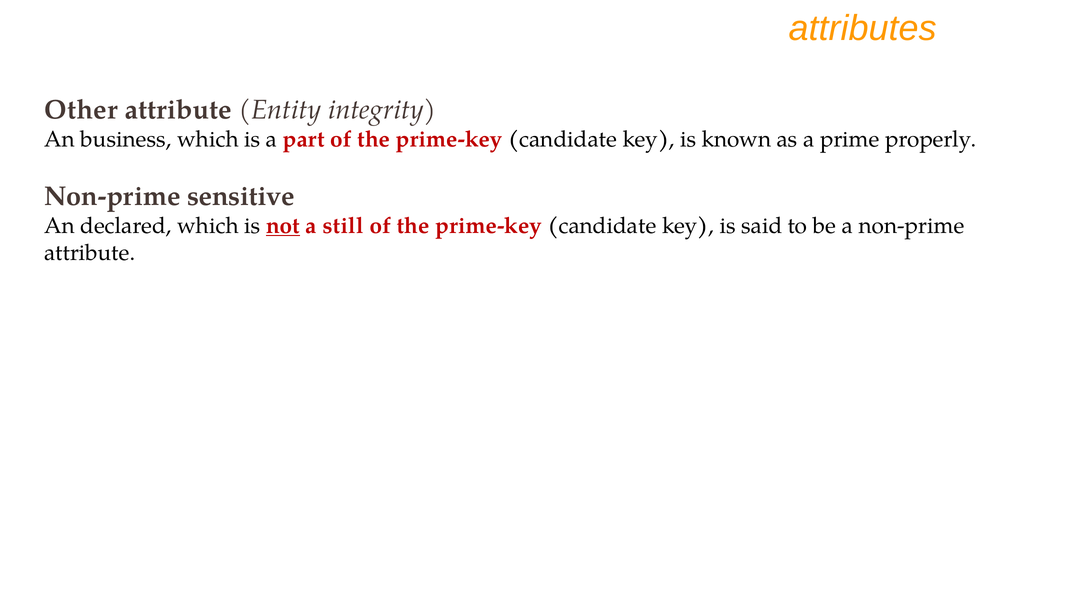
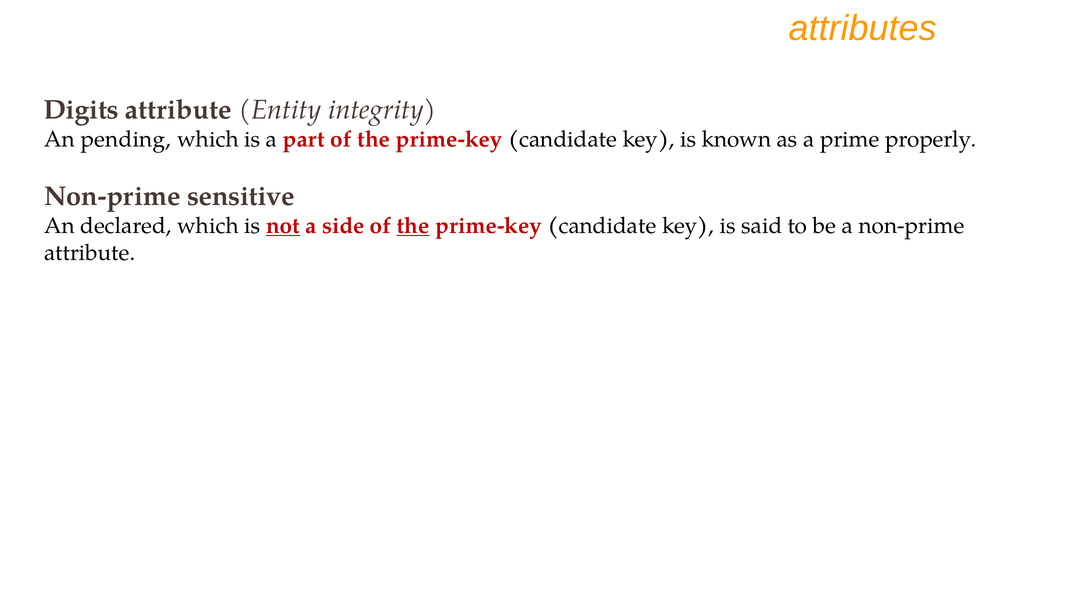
Other: Other -> Digits
business: business -> pending
still: still -> side
the at (413, 226) underline: none -> present
